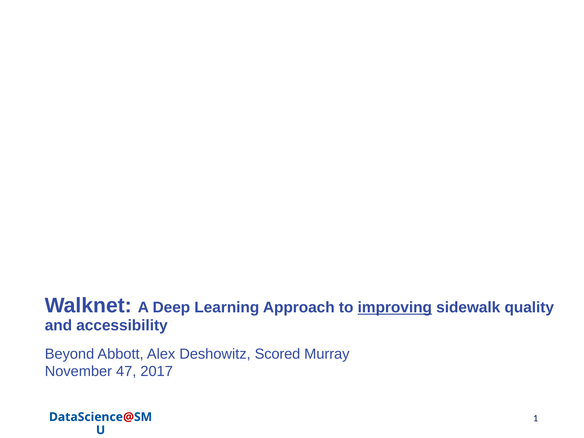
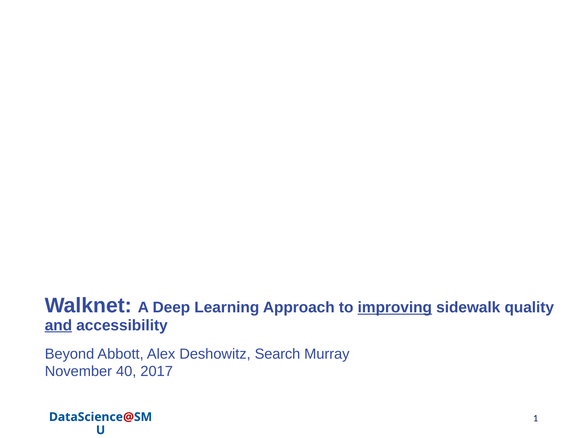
and underline: none -> present
Scored: Scored -> Search
47: 47 -> 40
